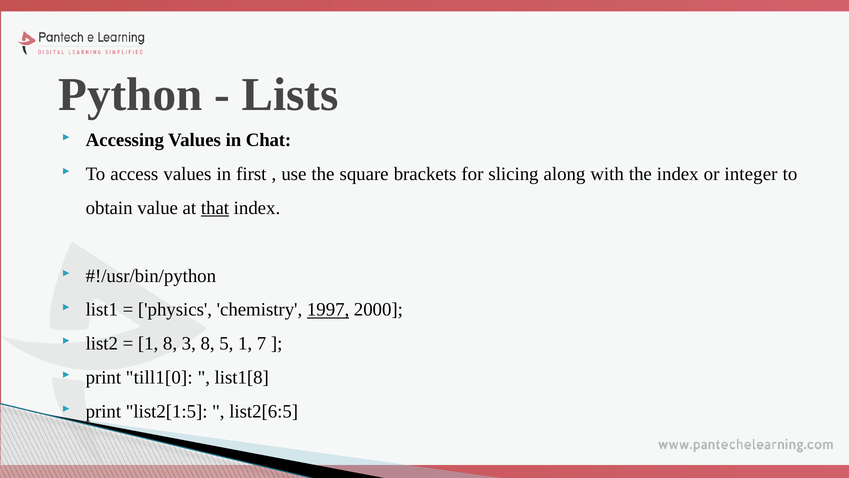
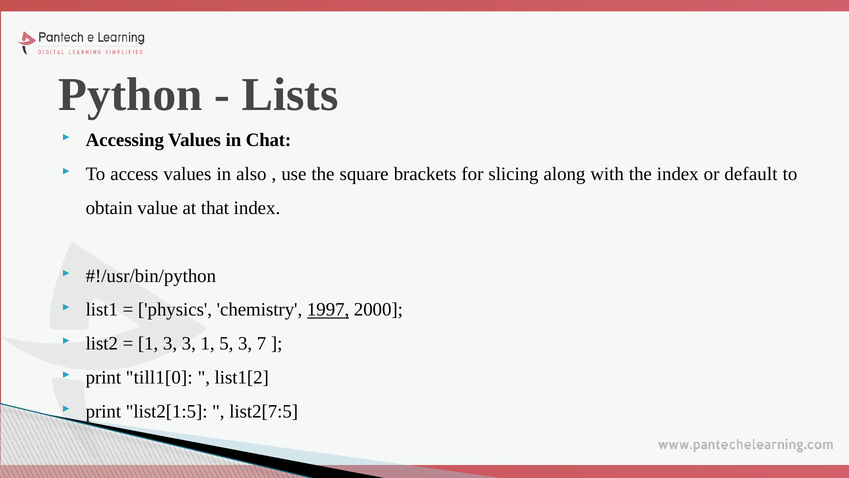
first: first -> also
integer: integer -> default
that underline: present -> none
1 8: 8 -> 3
3 8: 8 -> 1
5 1: 1 -> 3
list1[8: list1[8 -> list1[2
list2[6:5: list2[6:5 -> list2[7:5
